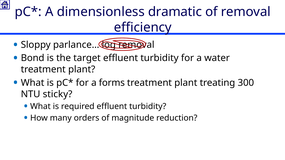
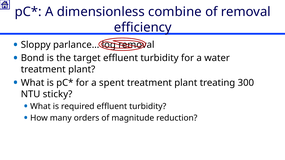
dramatic: dramatic -> combine
forms: forms -> spent
